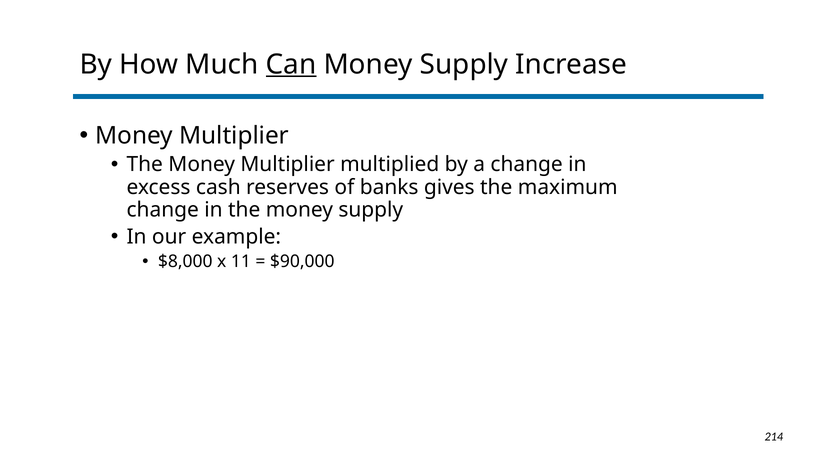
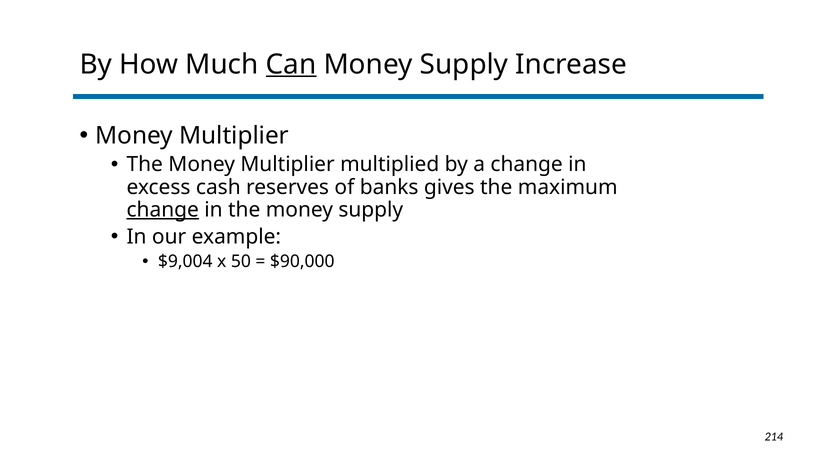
change at (163, 210) underline: none -> present
$8,000: $8,000 -> $9,004
11: 11 -> 50
